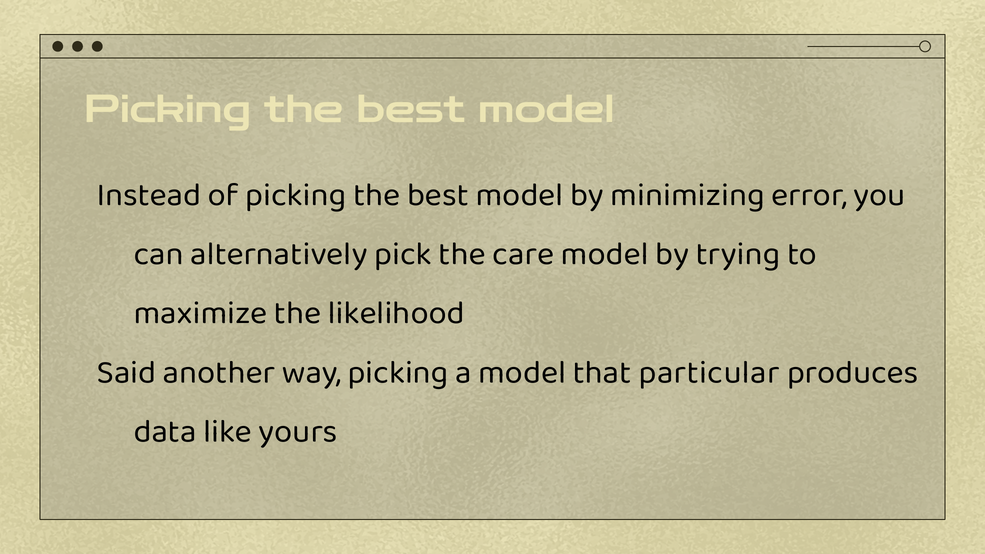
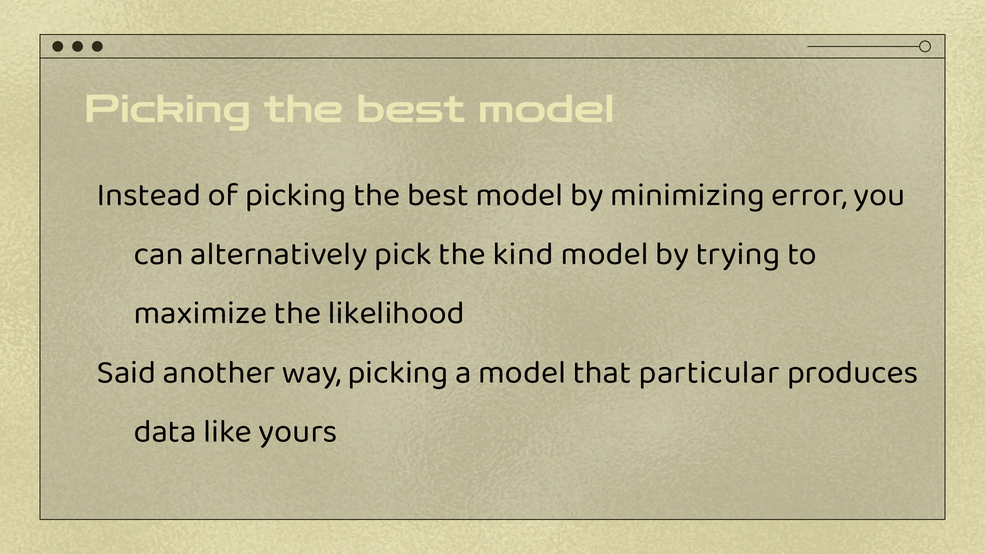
care: care -> kind
